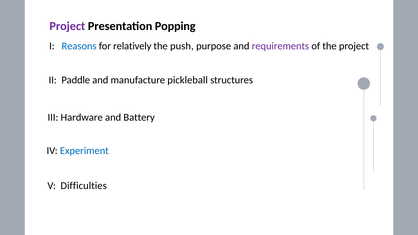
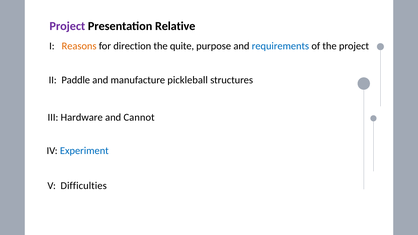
Popping: Popping -> Relative
Reasons colour: blue -> orange
relatively: relatively -> direction
push: push -> quite
requirements colour: purple -> blue
Battery: Battery -> Cannot
